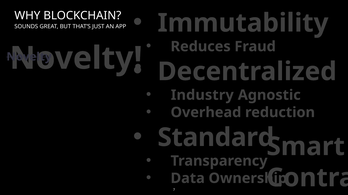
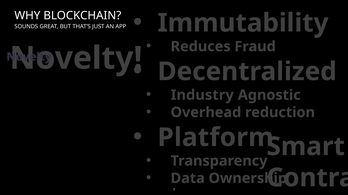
Standard: Standard -> Platform
